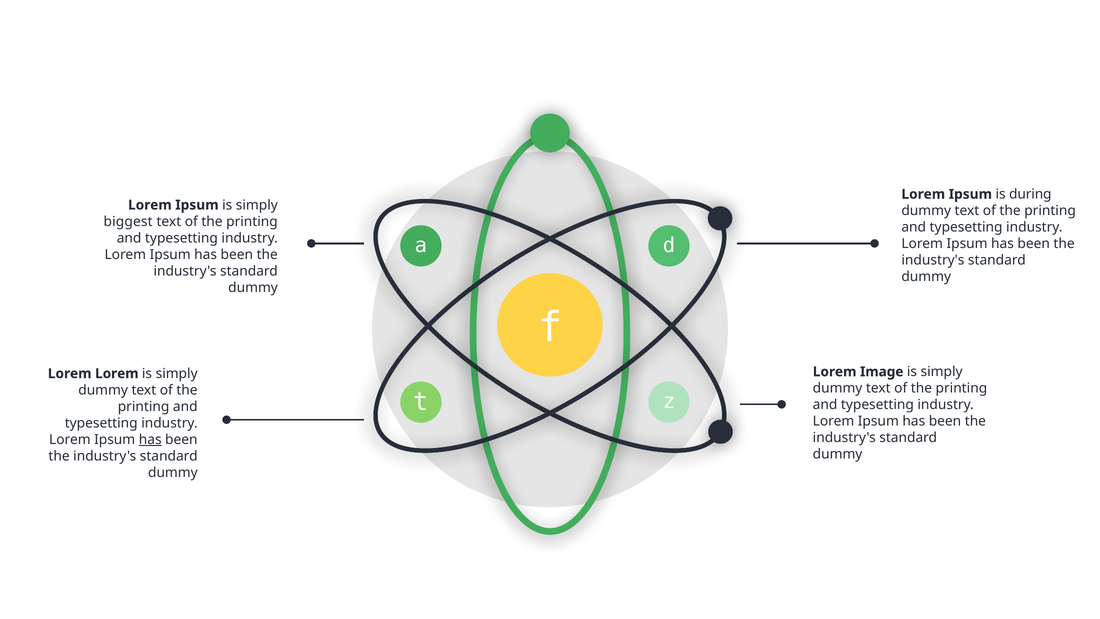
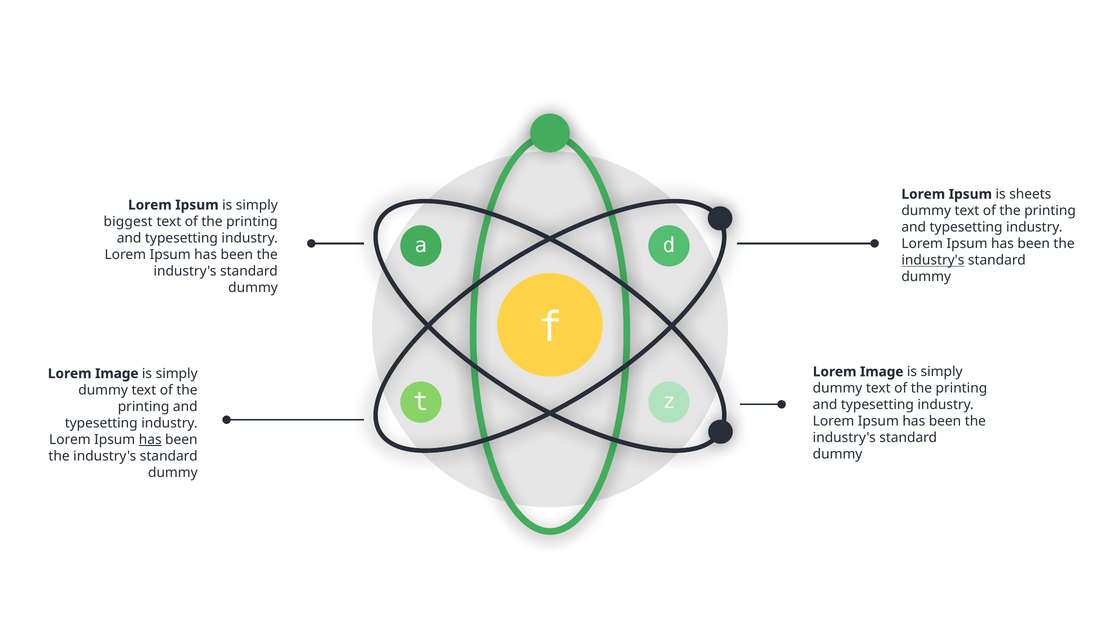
during: during -> sheets
industry's at (933, 260) underline: none -> present
Lorem at (117, 373): Lorem -> Image
